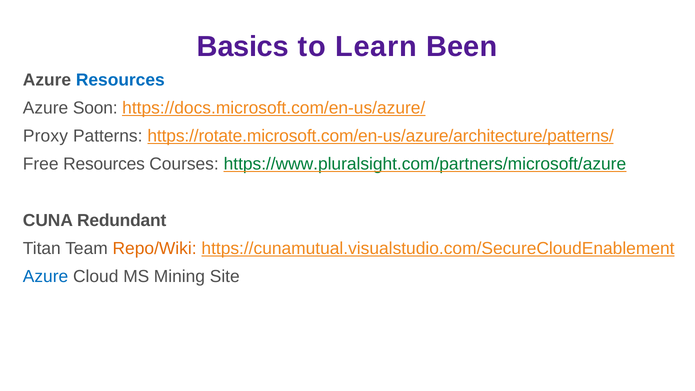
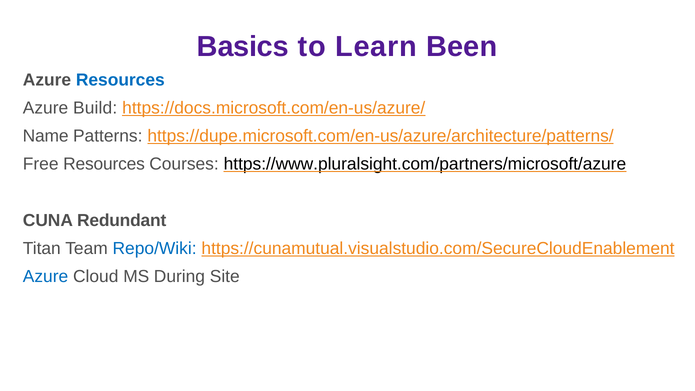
Soon: Soon -> Build
Proxy: Proxy -> Name
https://rotate.microsoft.com/en-us/azure/architecture/patterns/: https://rotate.microsoft.com/en-us/azure/architecture/patterns/ -> https://dupe.microsoft.com/en-us/azure/architecture/patterns/
https://www.pluralsight.com/partners/microsoft/azure colour: green -> black
Repo/Wiki colour: orange -> blue
Mining: Mining -> During
